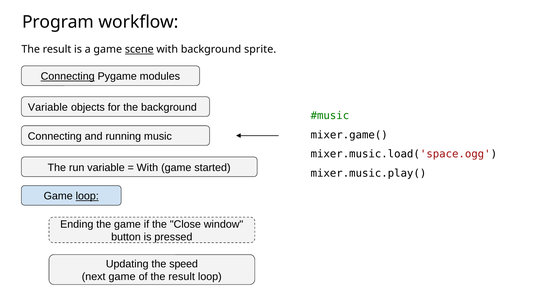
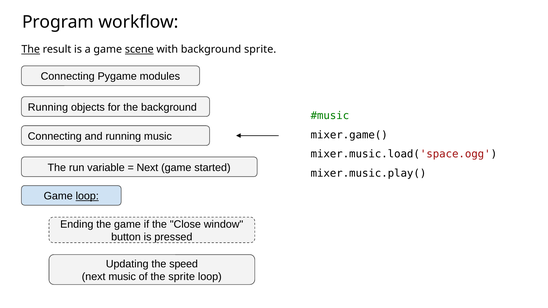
The at (31, 49) underline: none -> present
Connecting at (68, 77) underline: present -> none
Variable at (48, 107): Variable -> Running
With at (147, 168): With -> Next
next game: game -> music
of the result: result -> sprite
